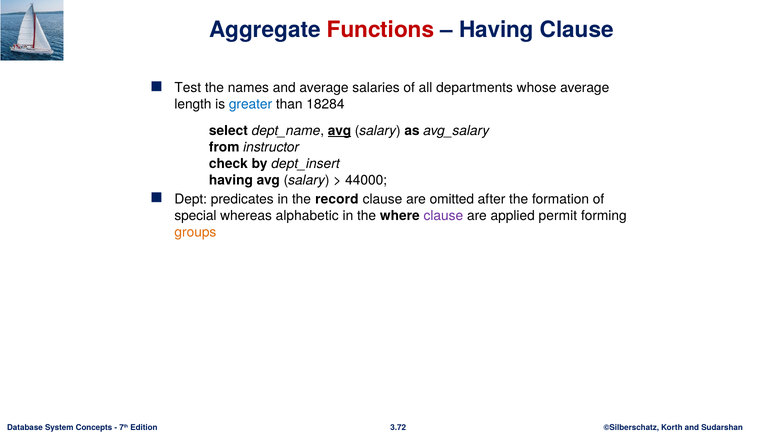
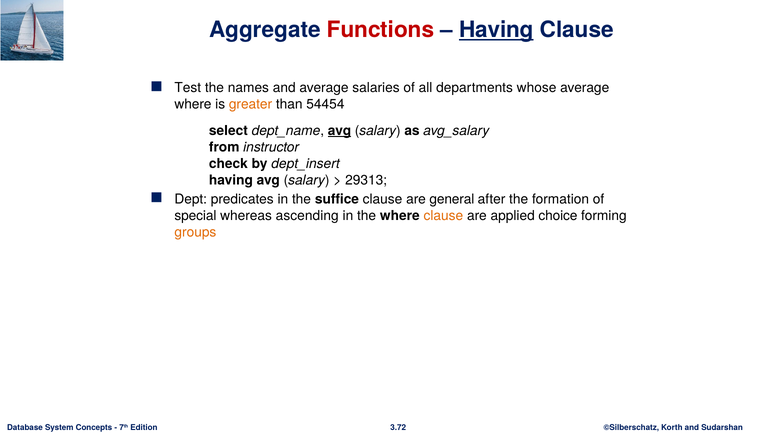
Having at (496, 30) underline: none -> present
length at (193, 104): length -> where
greater colour: blue -> orange
18284: 18284 -> 54454
44000: 44000 -> 29313
record: record -> suffice
omitted: omitted -> general
alphabetic: alphabetic -> ascending
clause at (443, 216) colour: purple -> orange
permit: permit -> choice
